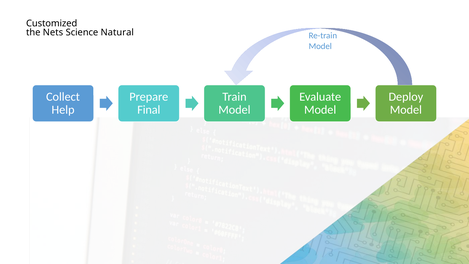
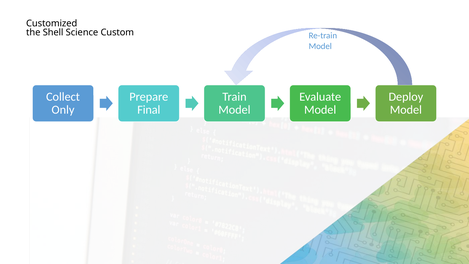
Nets: Nets -> Shell
Natural: Natural -> Custom
Help: Help -> Only
